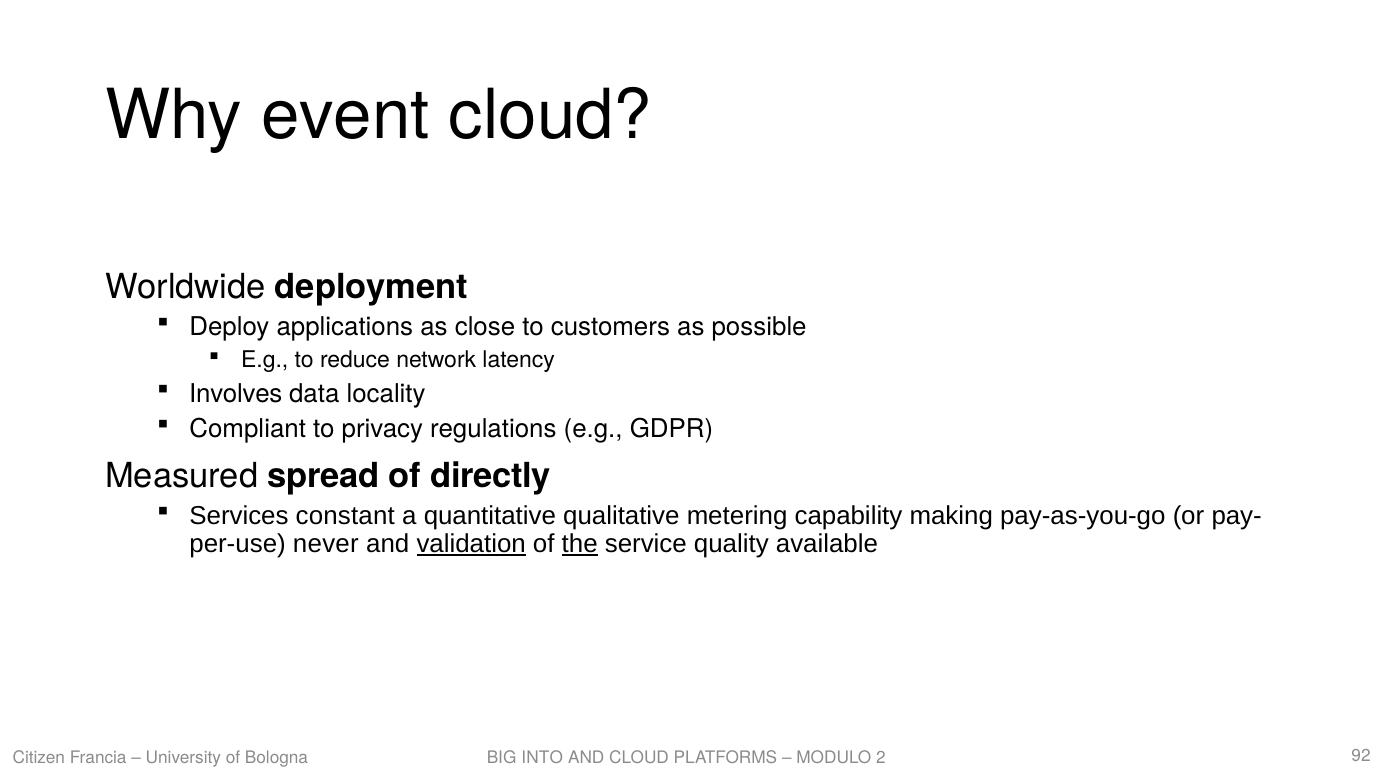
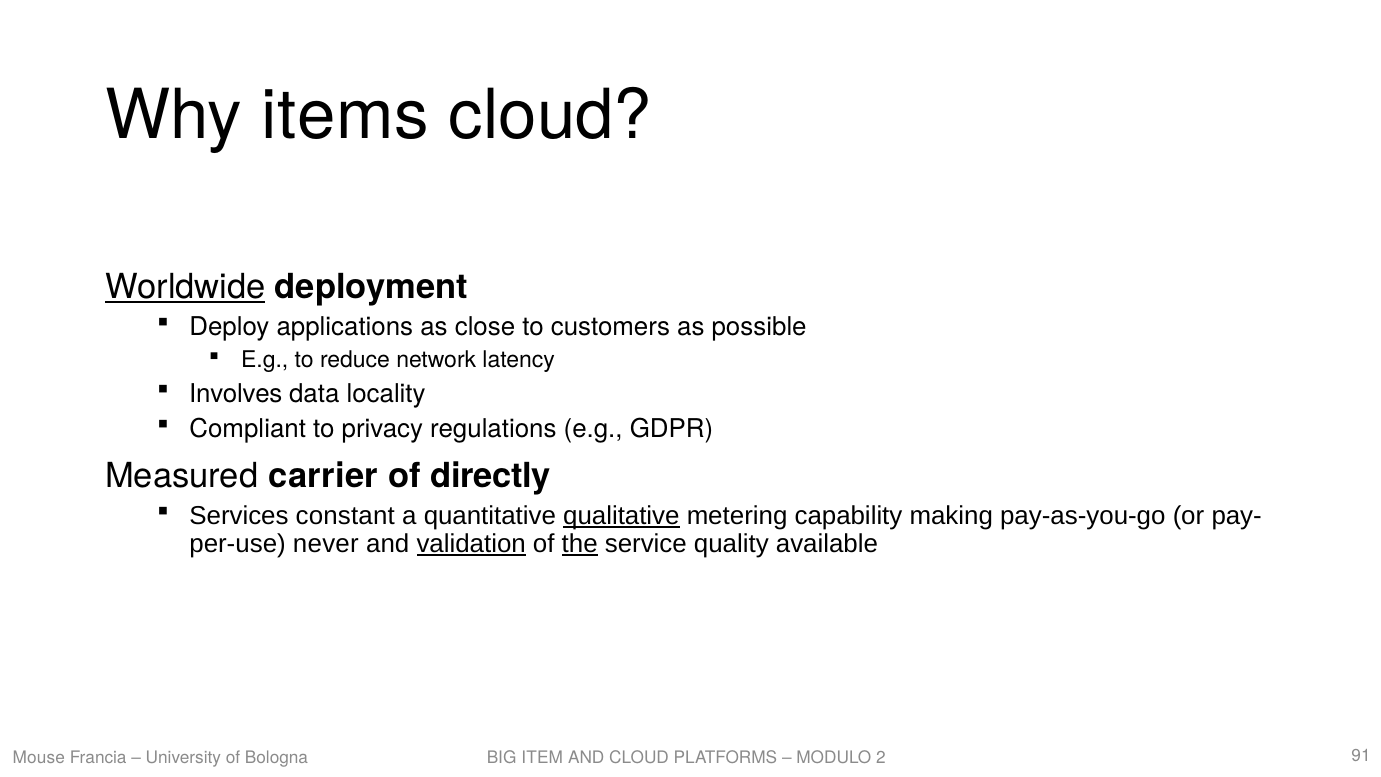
event: event -> items
Worldwide underline: none -> present
spread: spread -> carrier
qualitative underline: none -> present
Citizen: Citizen -> Mouse
INTO: INTO -> ITEM
92: 92 -> 91
